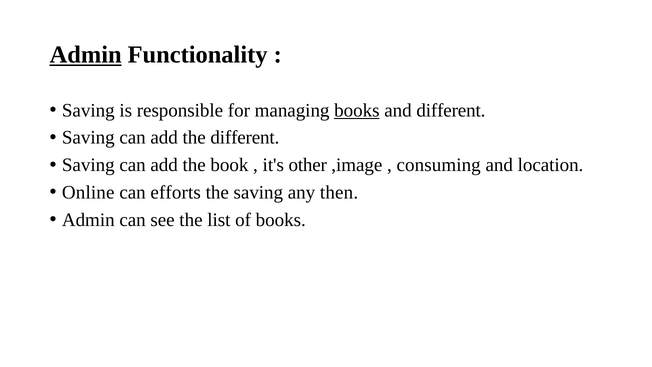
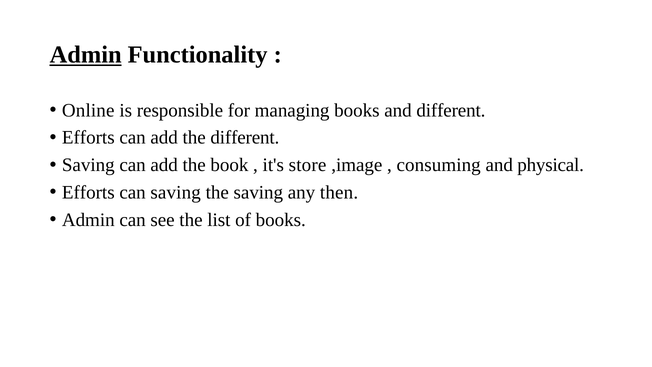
Saving at (88, 110): Saving -> Online
books at (357, 110) underline: present -> none
Saving at (88, 138): Saving -> Efforts
other: other -> store
location: location -> physical
Online at (88, 192): Online -> Efforts
can efforts: efforts -> saving
